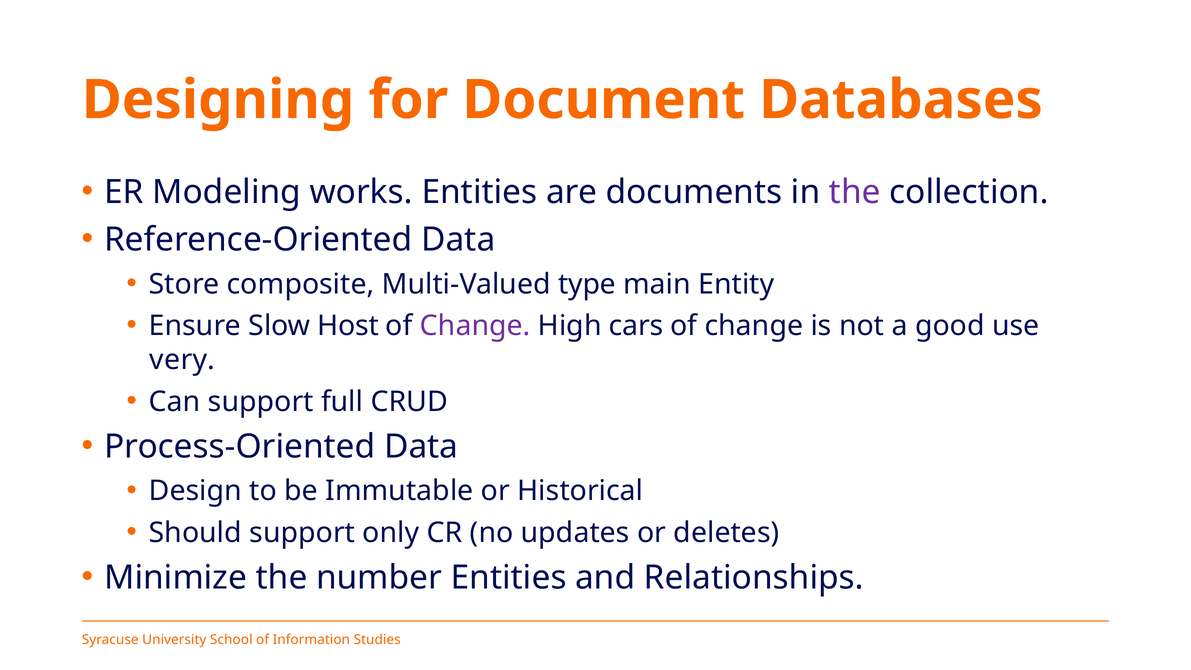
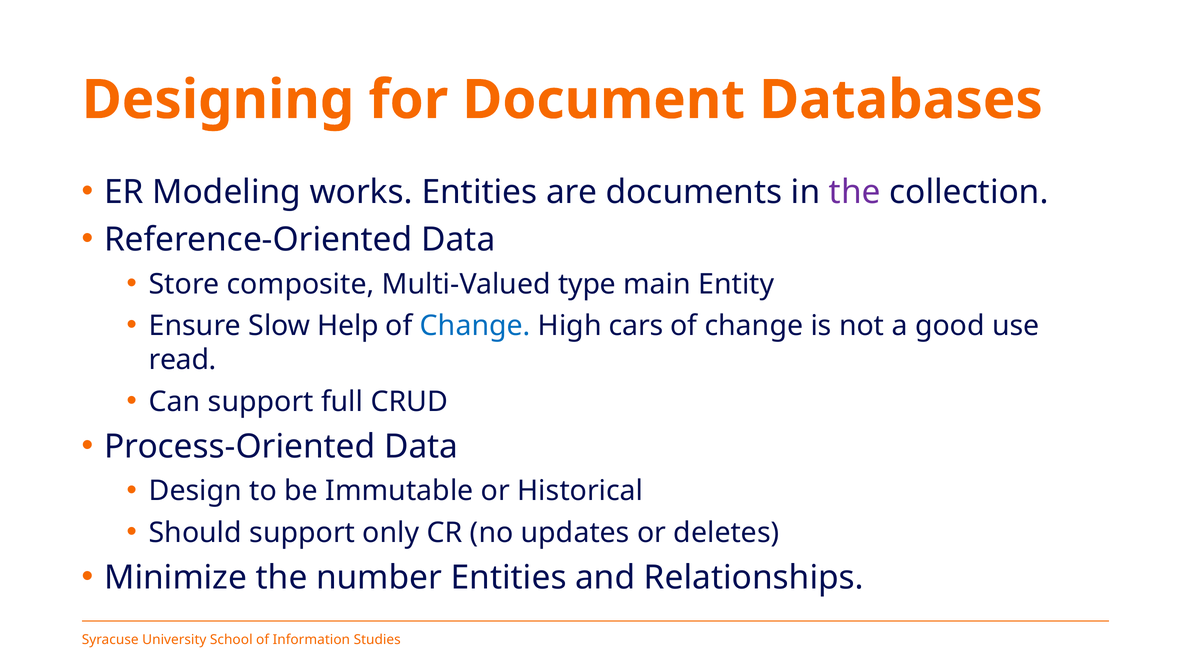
Host: Host -> Help
Change at (475, 326) colour: purple -> blue
very: very -> read
